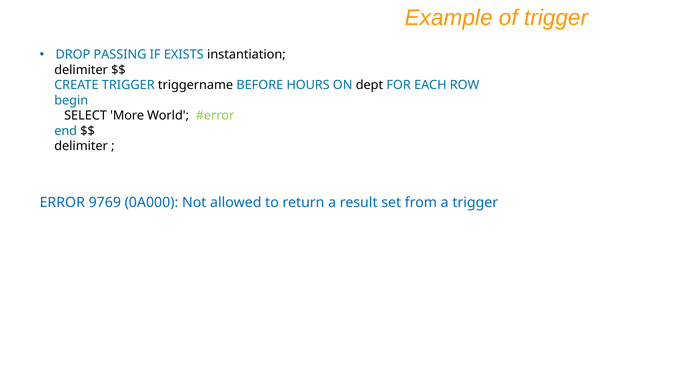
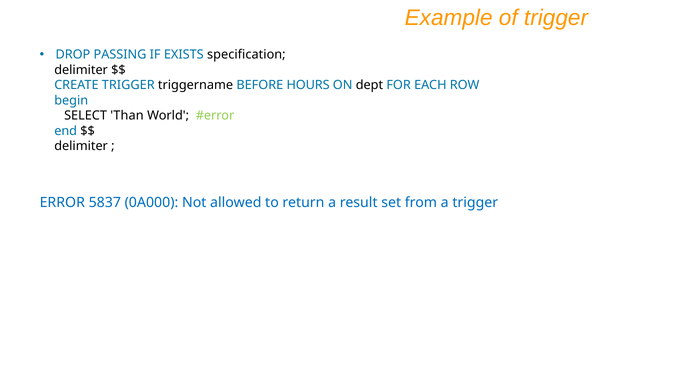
instantiation: instantiation -> specification
More: More -> Than
9769: 9769 -> 5837
